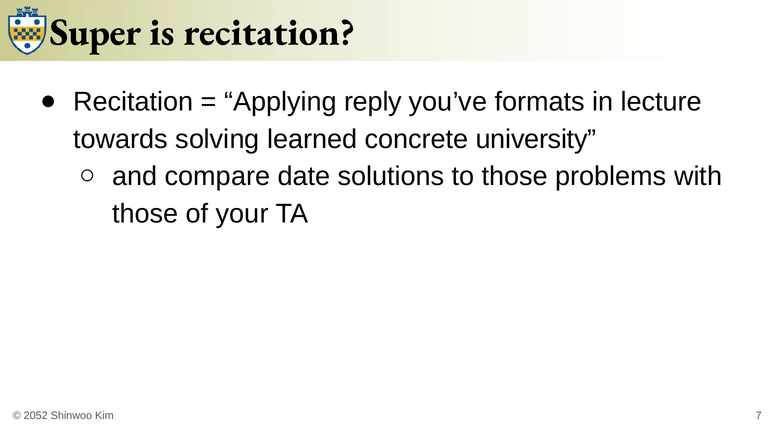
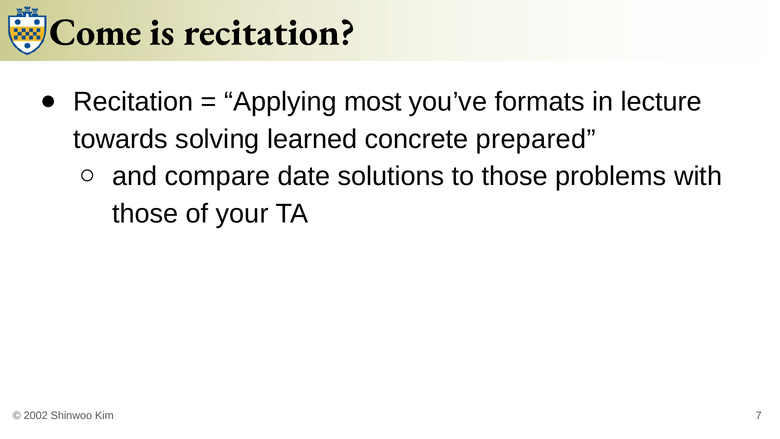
Super: Super -> Come
reply: reply -> most
university: university -> prepared
2052: 2052 -> 2002
